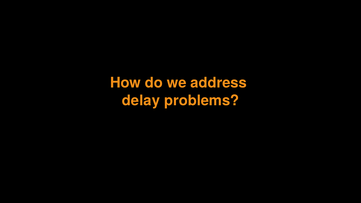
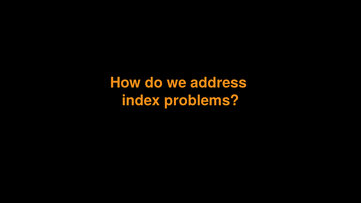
delay: delay -> index
